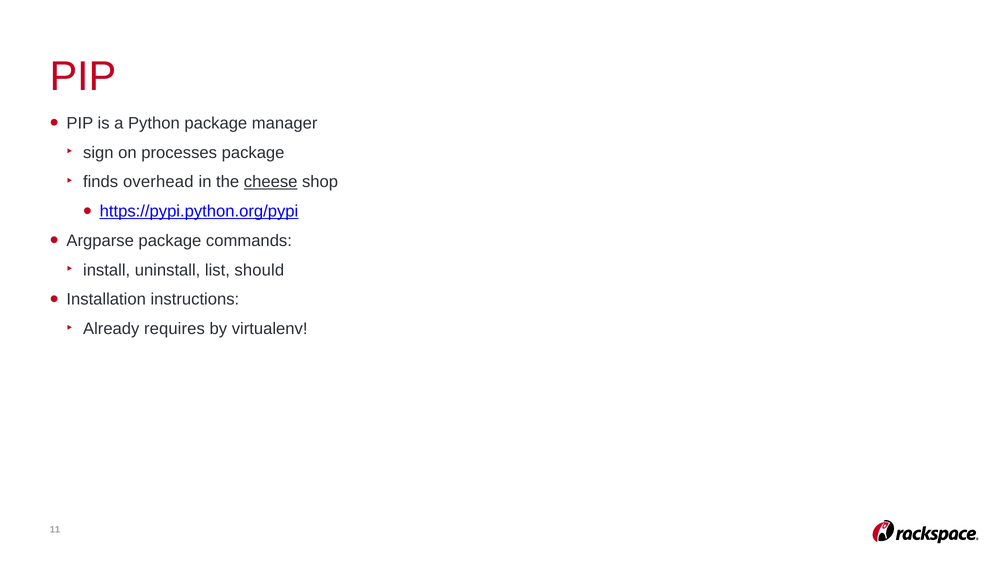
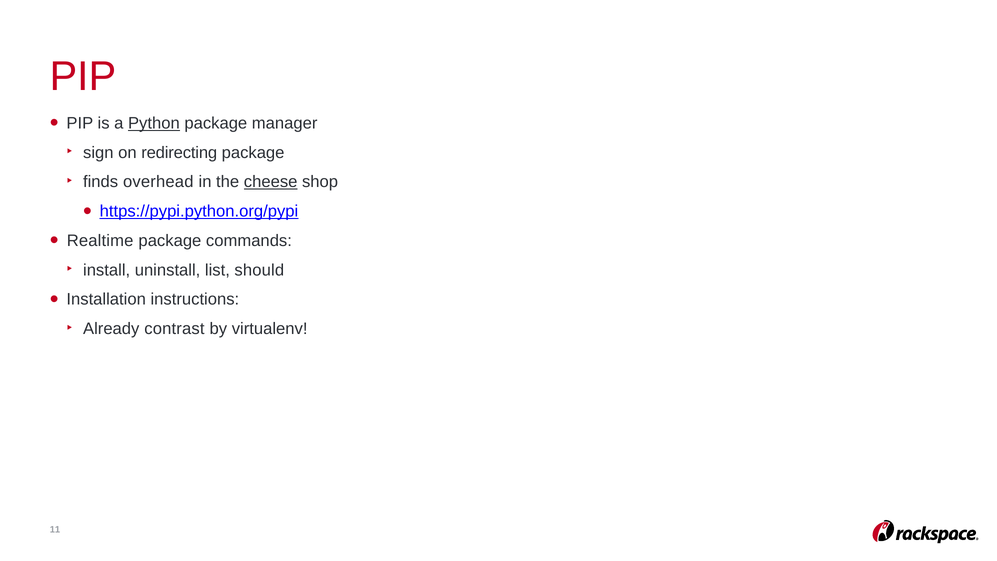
Python underline: none -> present
processes: processes -> redirecting
Argparse: Argparse -> Realtime
requires: requires -> contrast
